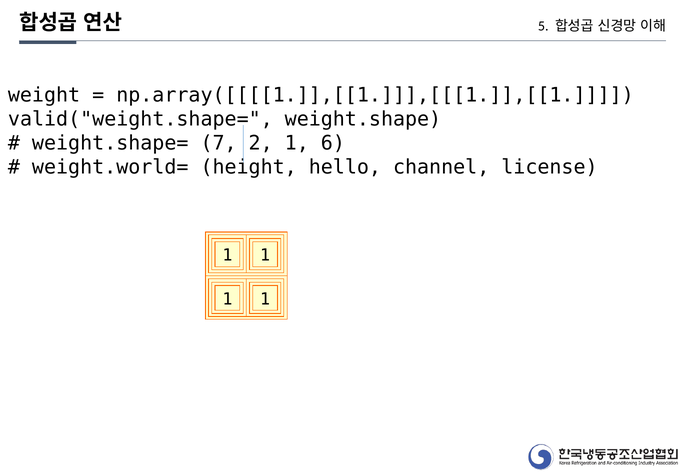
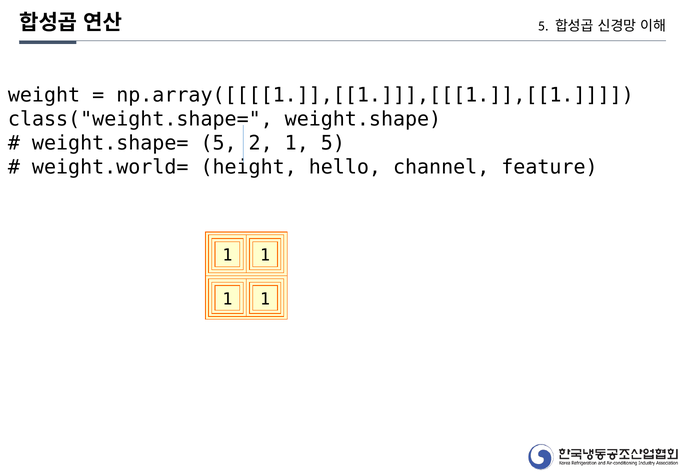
valid("weight.shape=: valid("weight.shape= -> class("weight.shape=
weight.shape= 7: 7 -> 5
1 6: 6 -> 5
license: license -> feature
